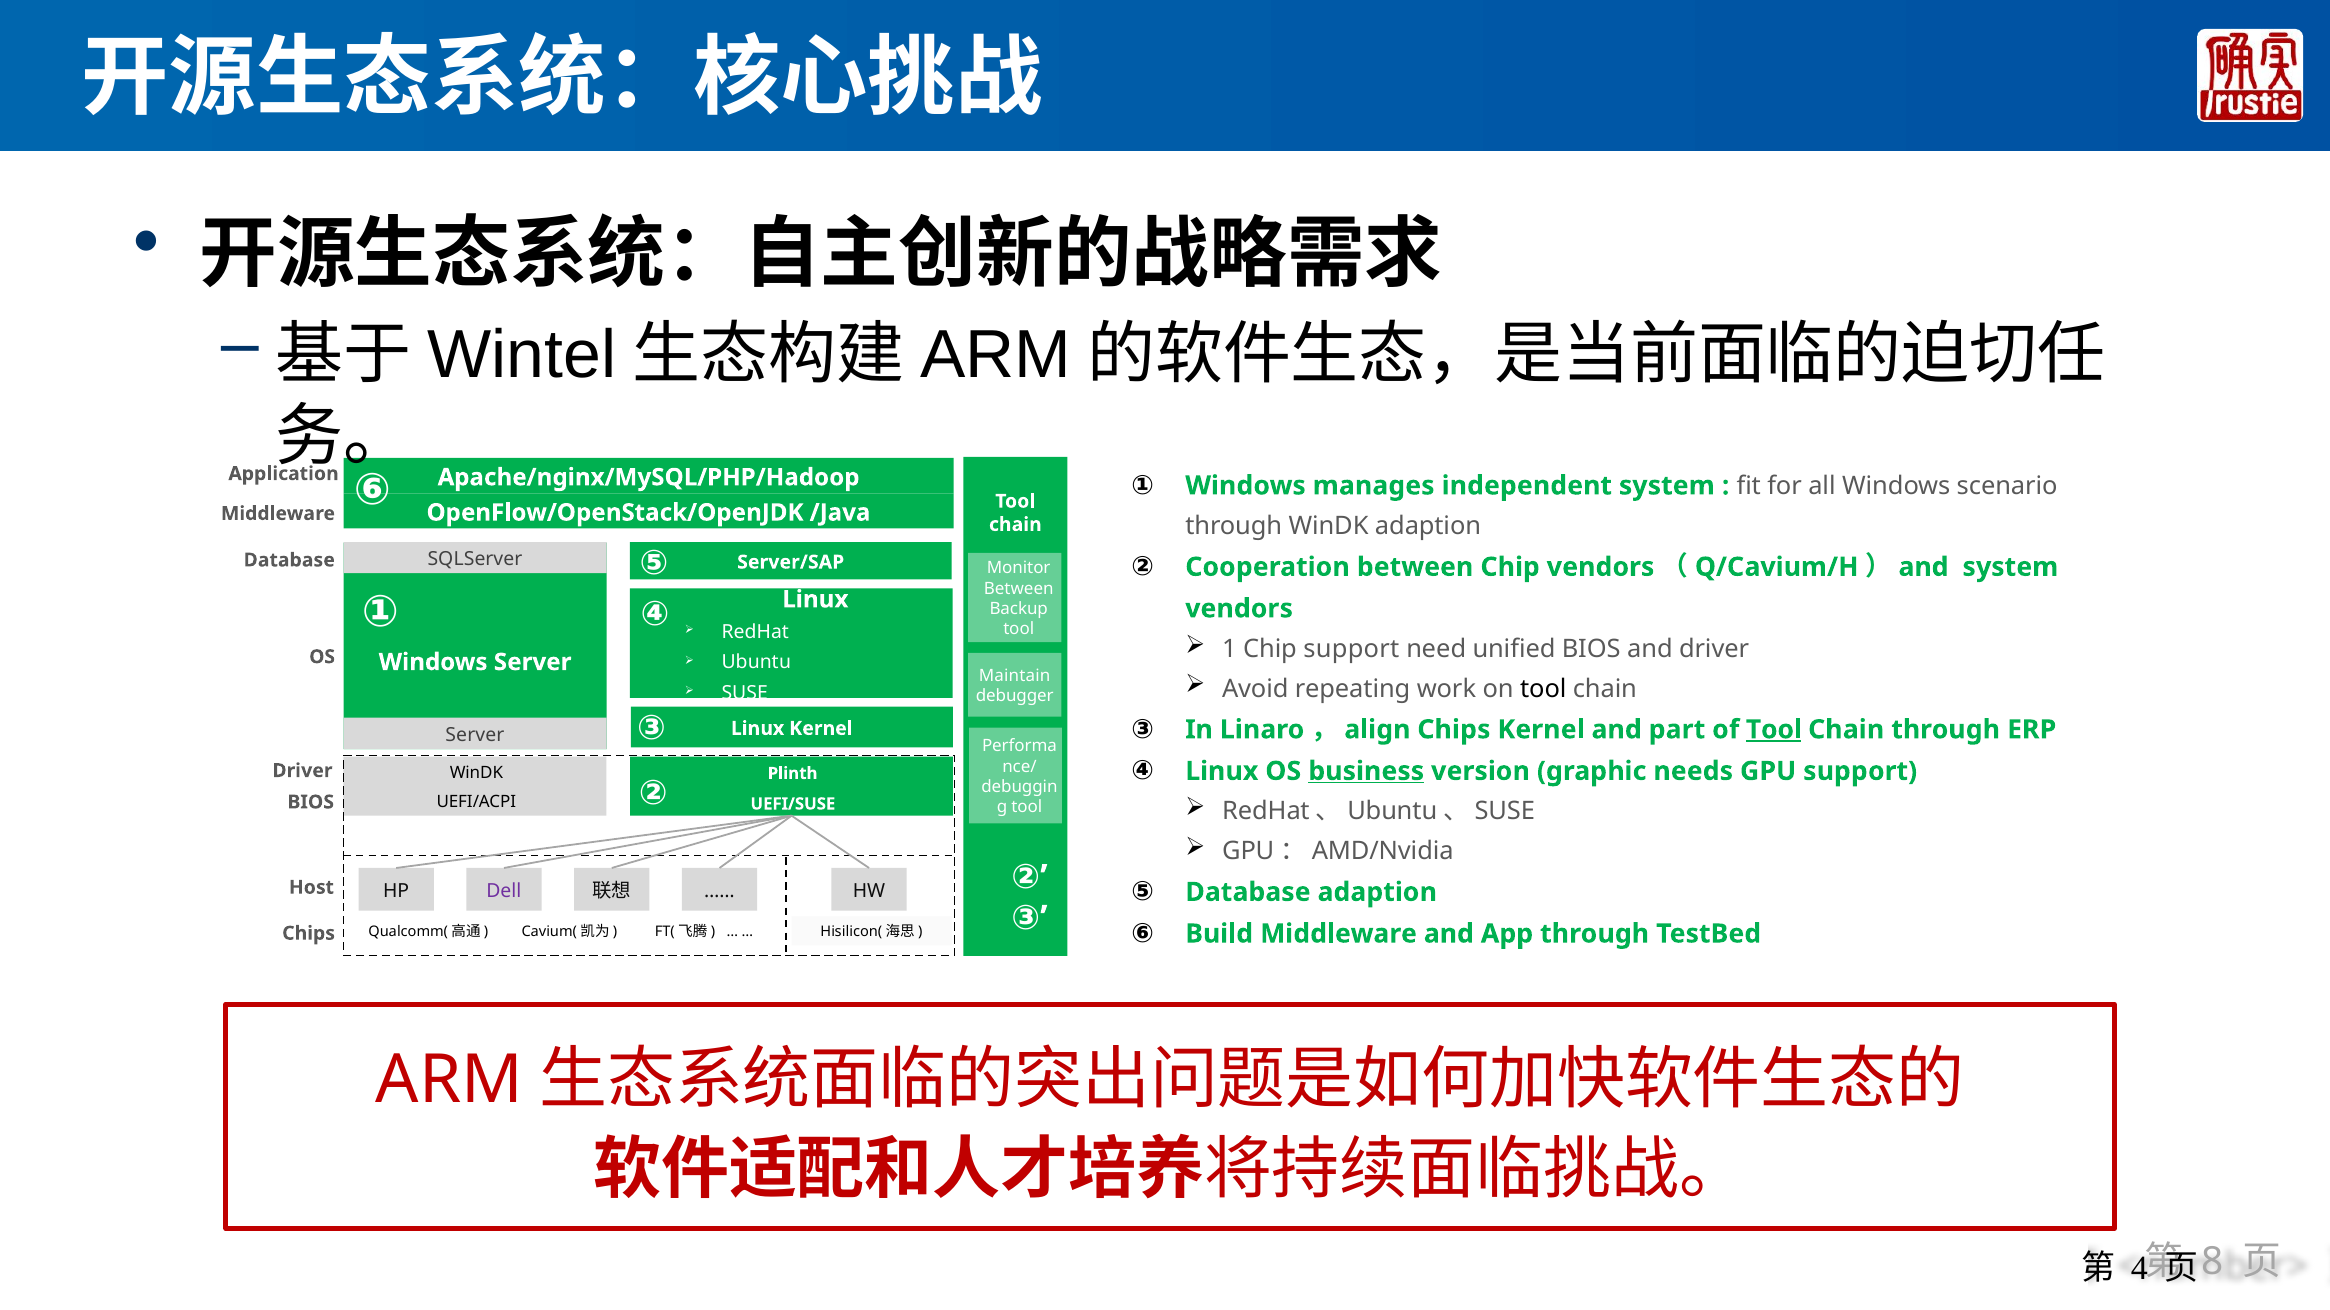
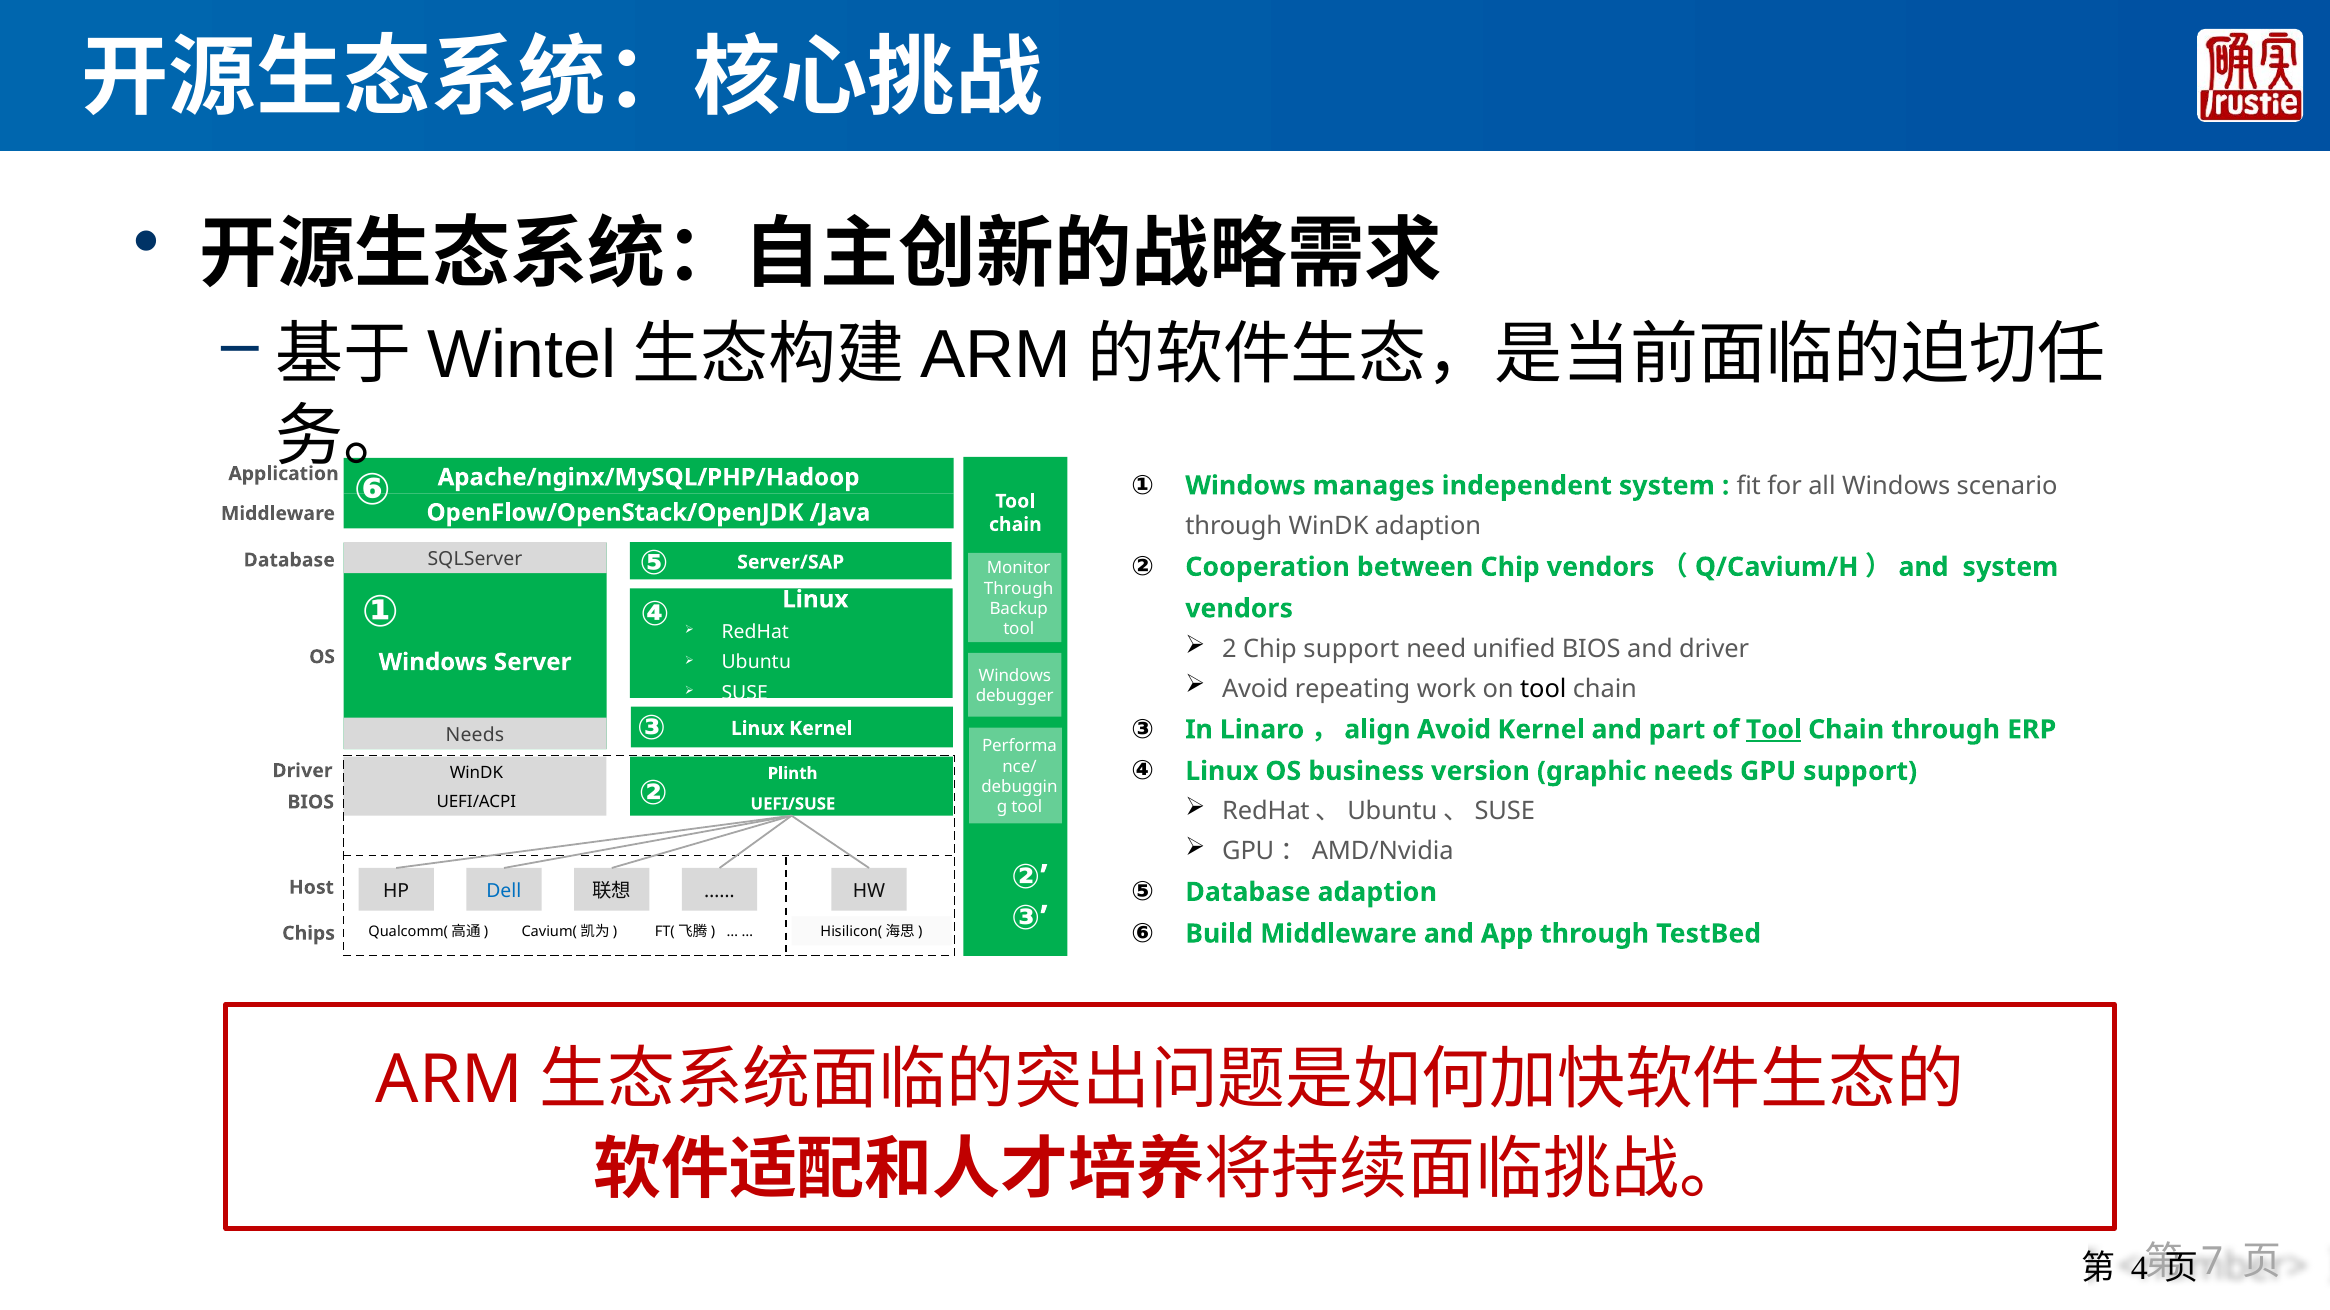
Between at (1019, 589): Between -> Through
1: 1 -> 2
Maintain at (1015, 676): Maintain -> Windows
Chips at (1454, 730): Chips -> Avoid
Server at (475, 735): Server -> Needs
business underline: present -> none
Dell colour: purple -> blue
8: 8 -> 7
